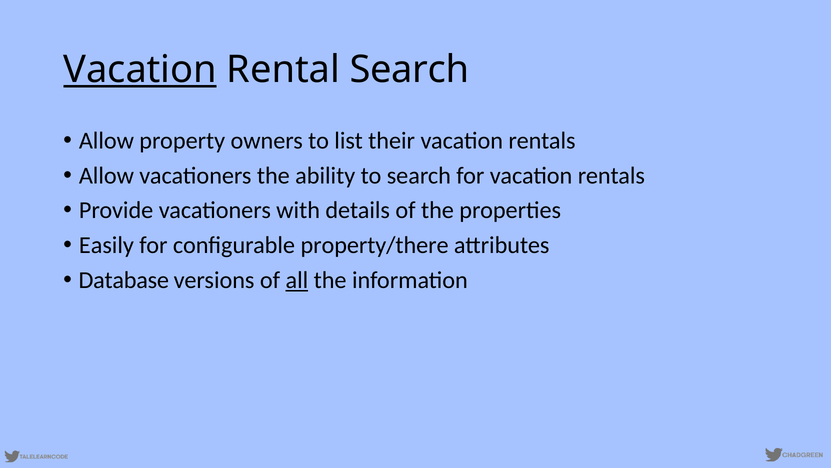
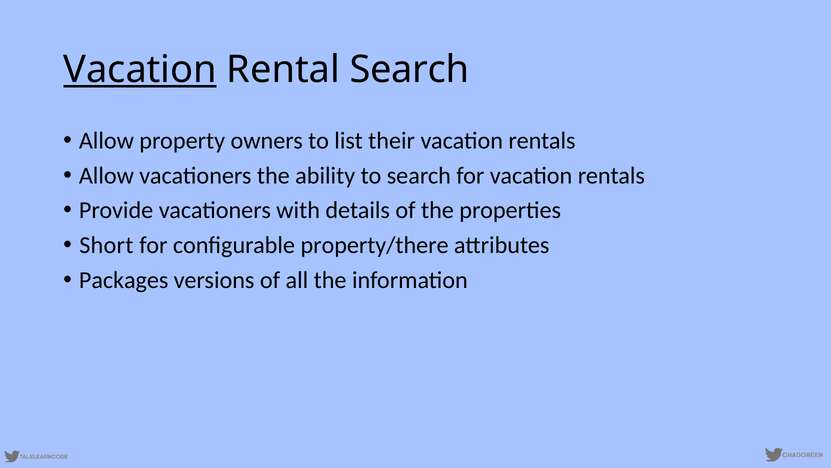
Easily: Easily -> Short
Database: Database -> Packages
all underline: present -> none
